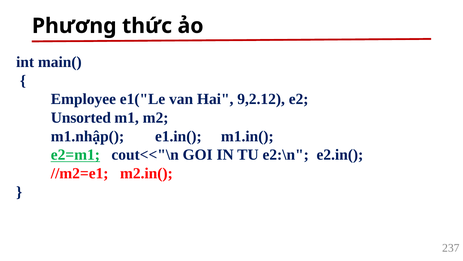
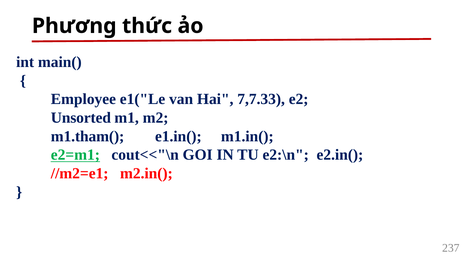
9,2.12: 9,2.12 -> 7,7.33
m1.nhập(: m1.nhập( -> m1.tham(
